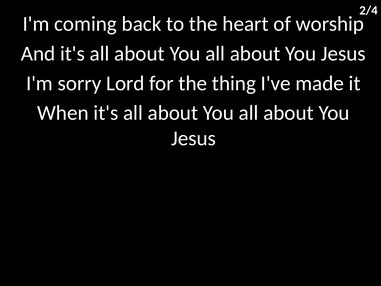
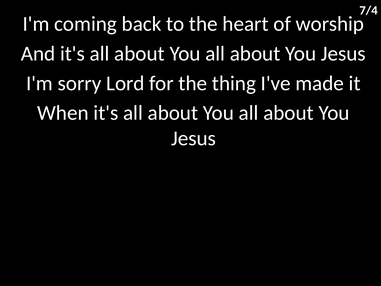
2/4: 2/4 -> 7/4
